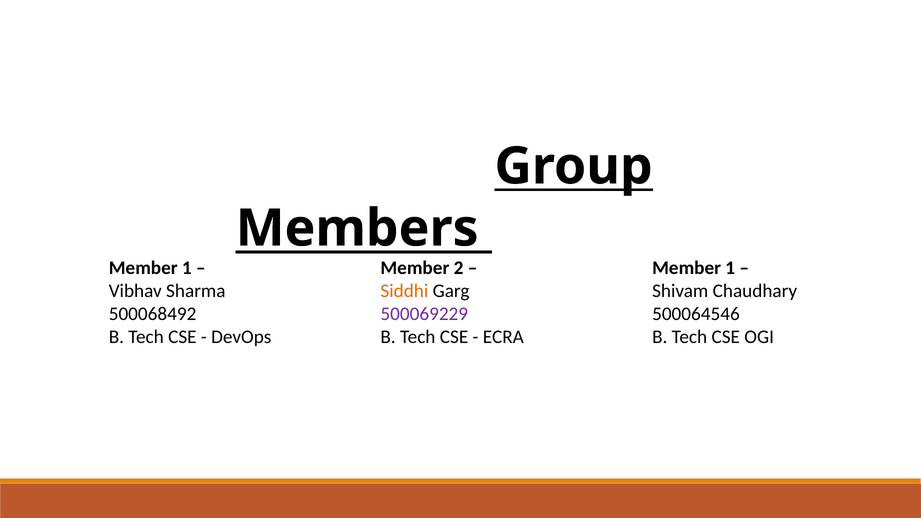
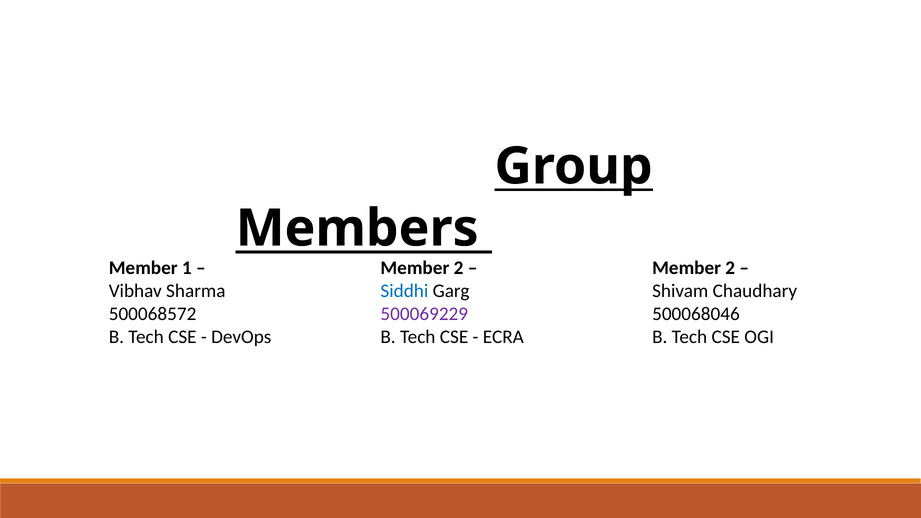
1 at (730, 268): 1 -> 2
Siddhi colour: orange -> blue
500068492: 500068492 -> 500068572
500064546: 500064546 -> 500068046
